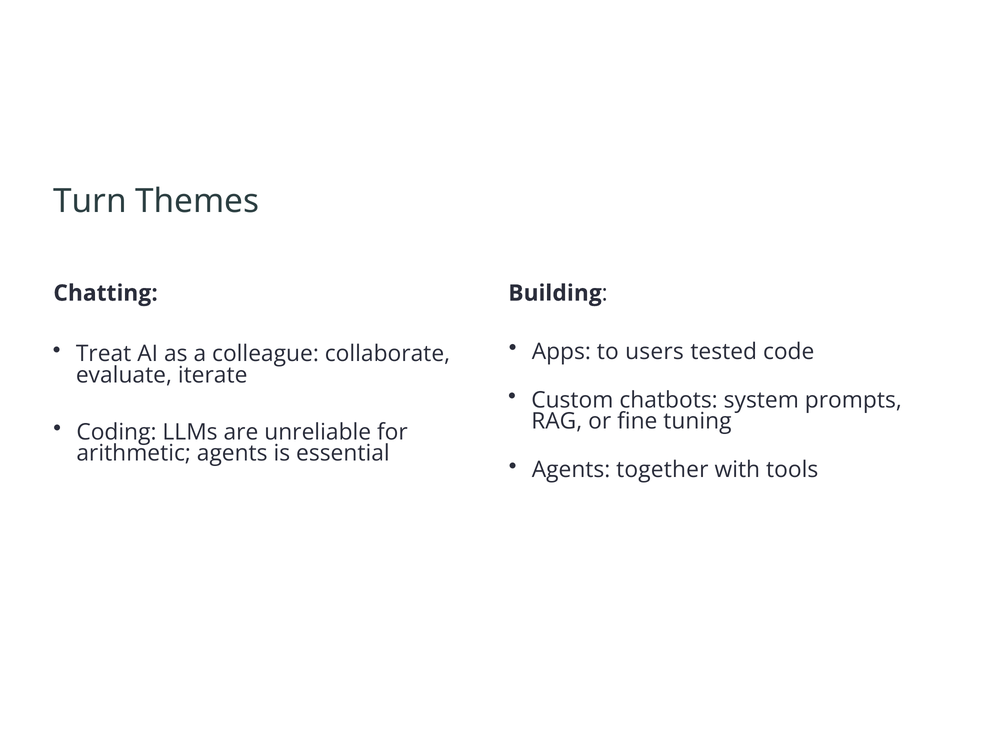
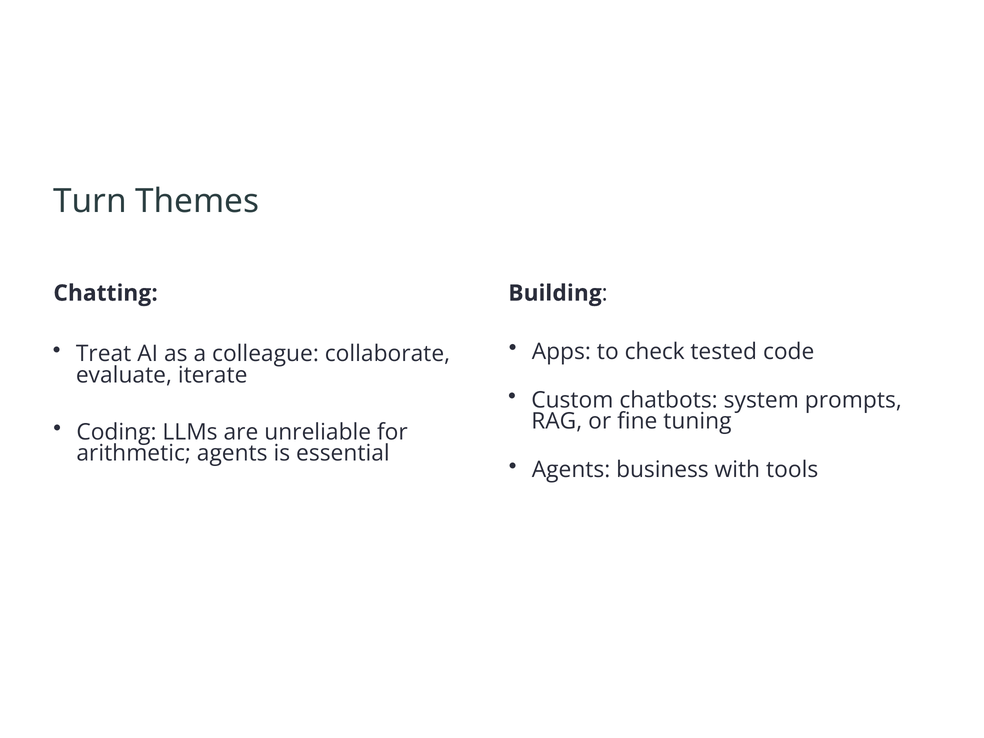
users: users -> check
together: together -> business
